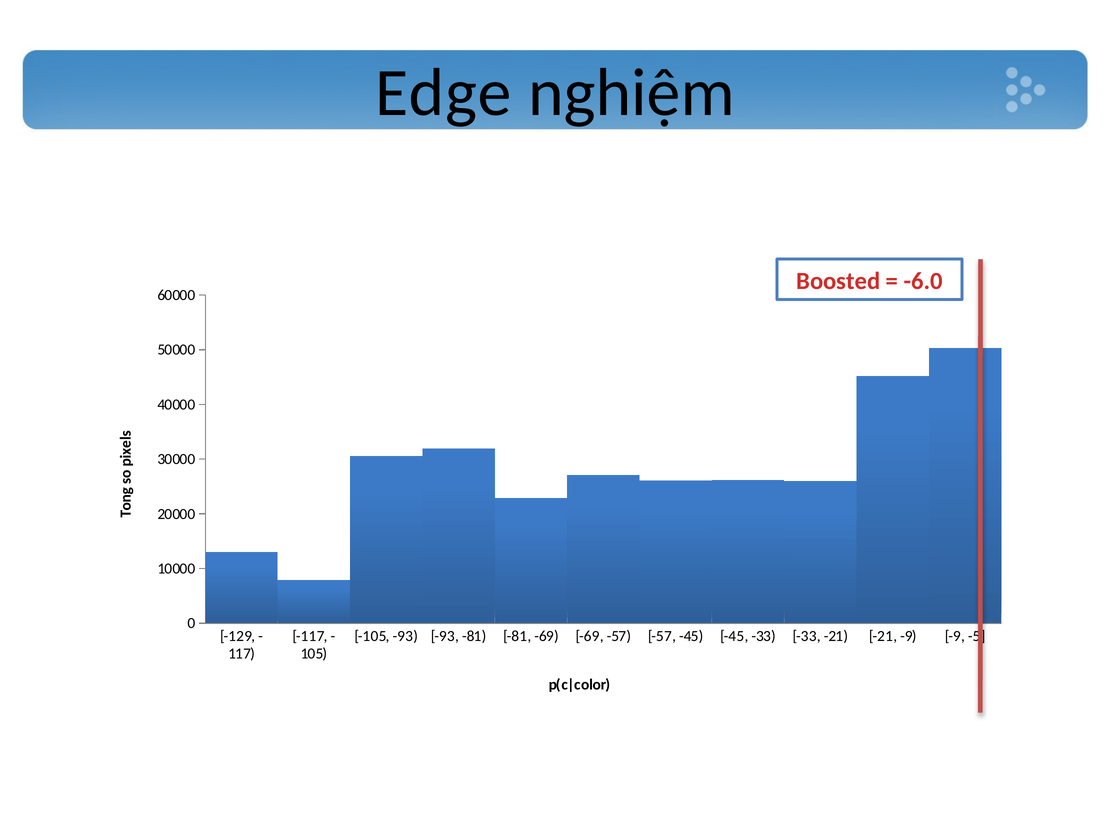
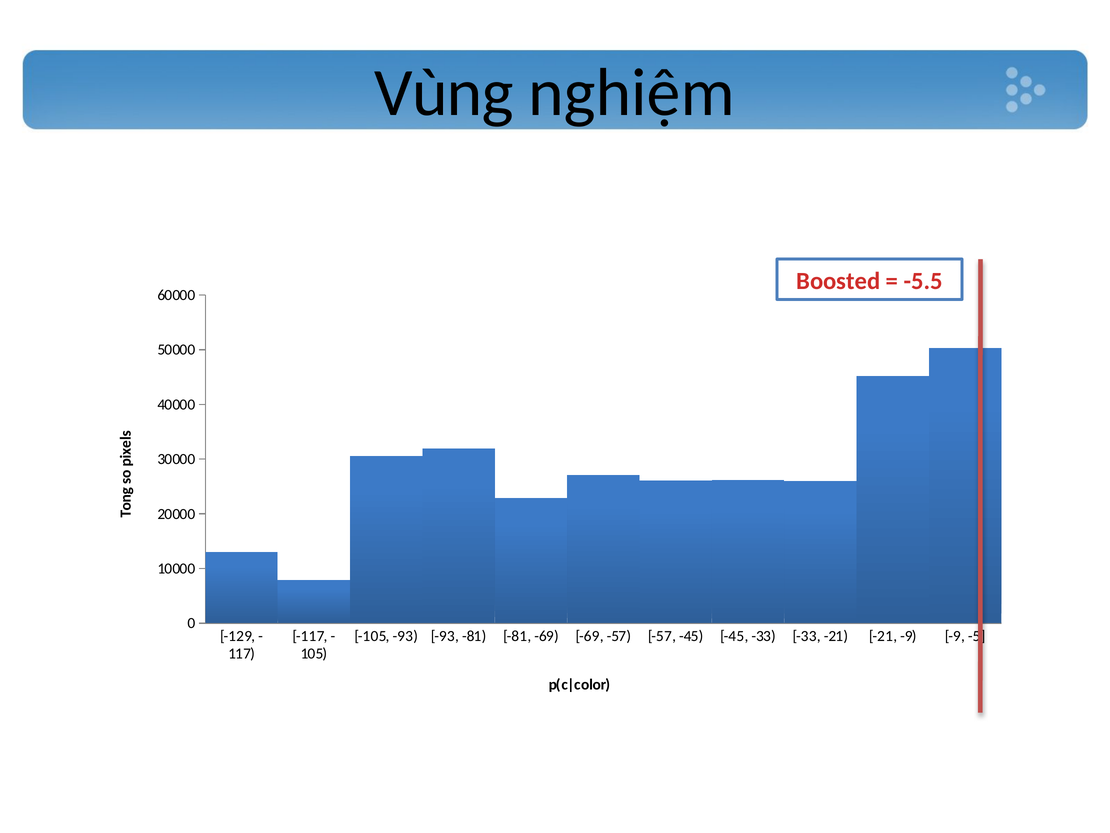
Edge: Edge -> Vùng
-6.0: -6.0 -> -5.5
